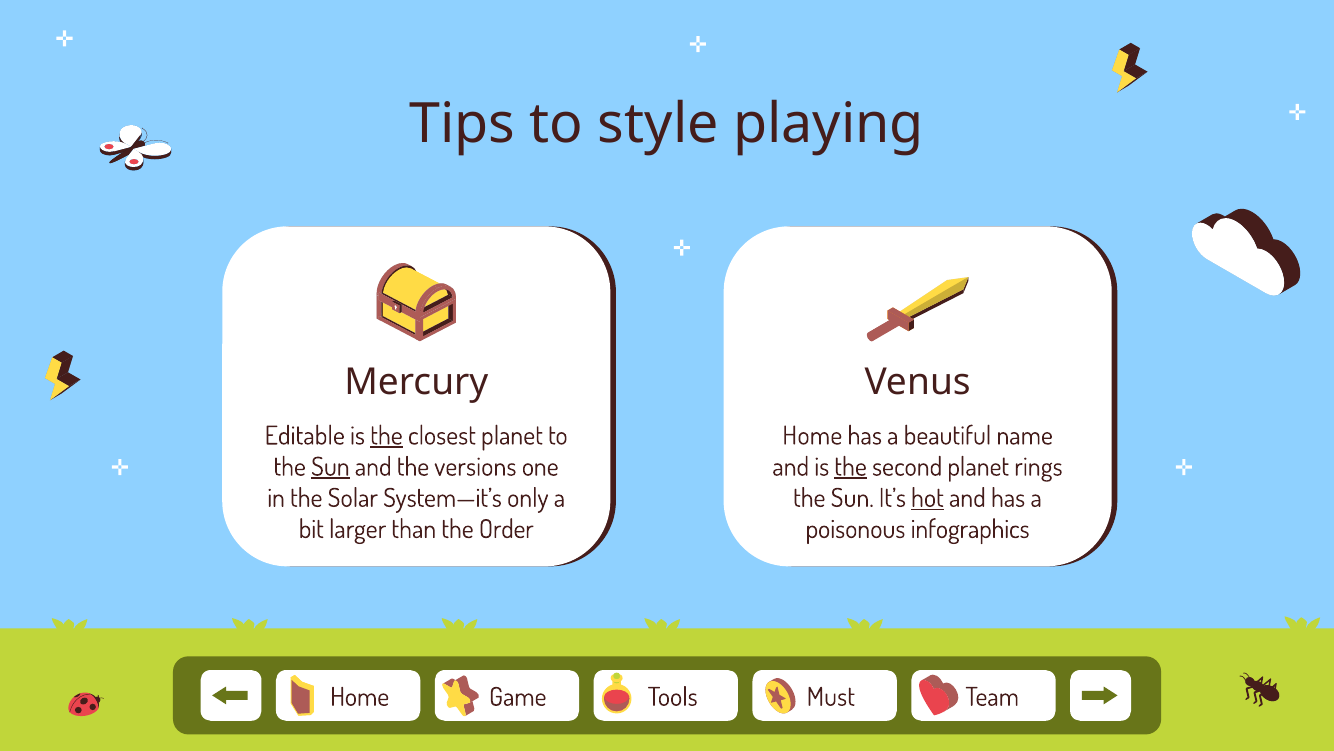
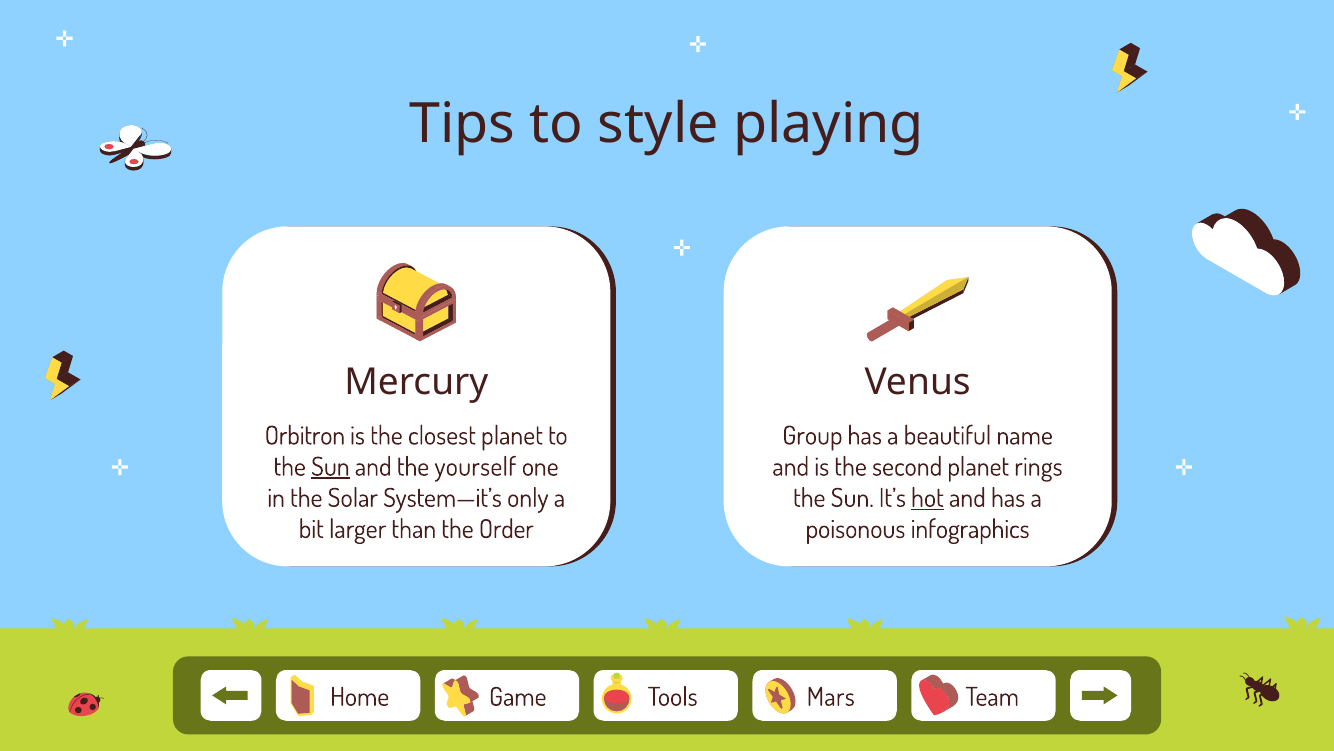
Editable: Editable -> Orbitron
the at (386, 436) underline: present -> none
Home at (812, 436): Home -> Group
versions: versions -> yourself
the at (851, 467) underline: present -> none
Must: Must -> Mars
